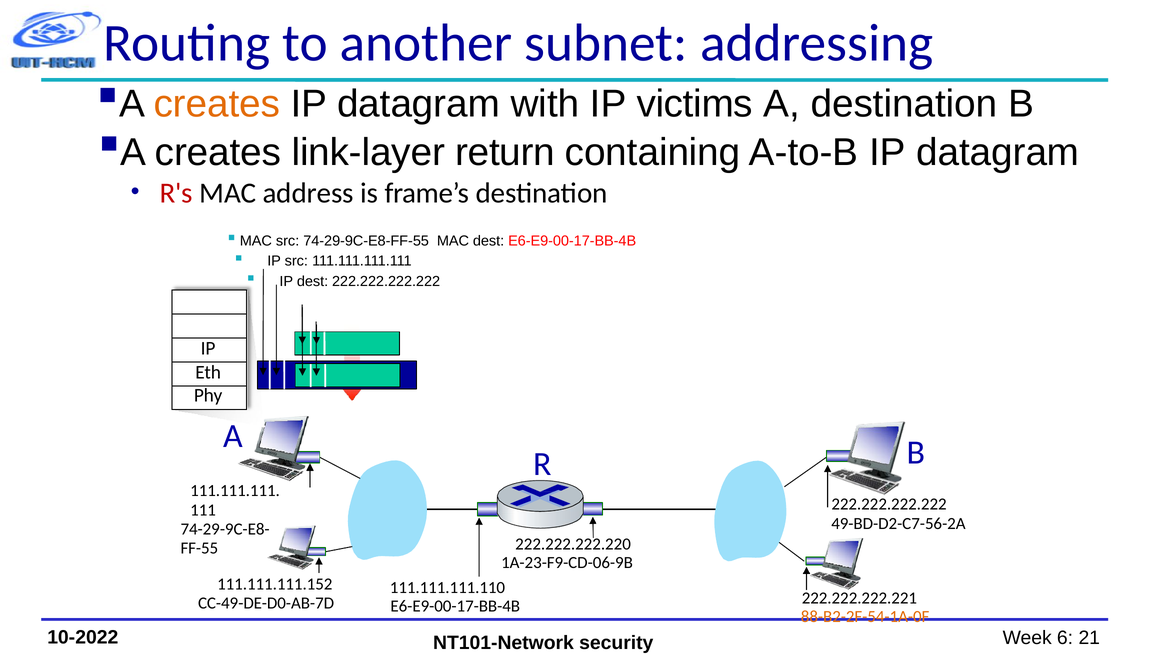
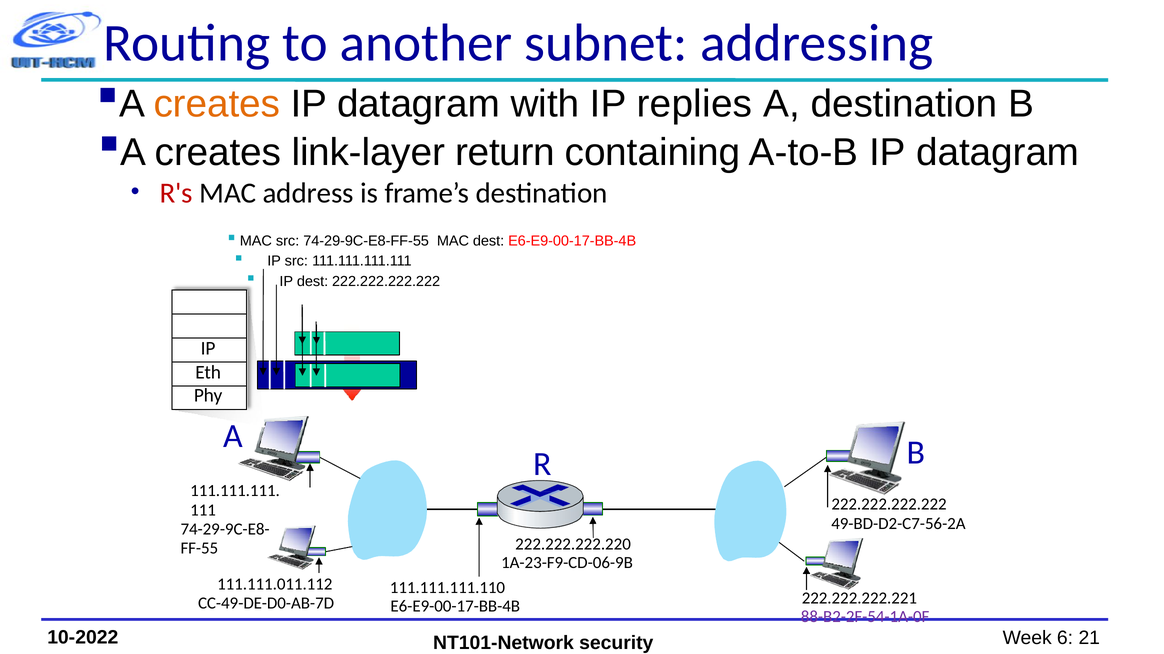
victims: victims -> replies
111.111.111.152: 111.111.111.152 -> 111.111.011.112
88-B2-2F-54-1A-0F colour: orange -> purple
